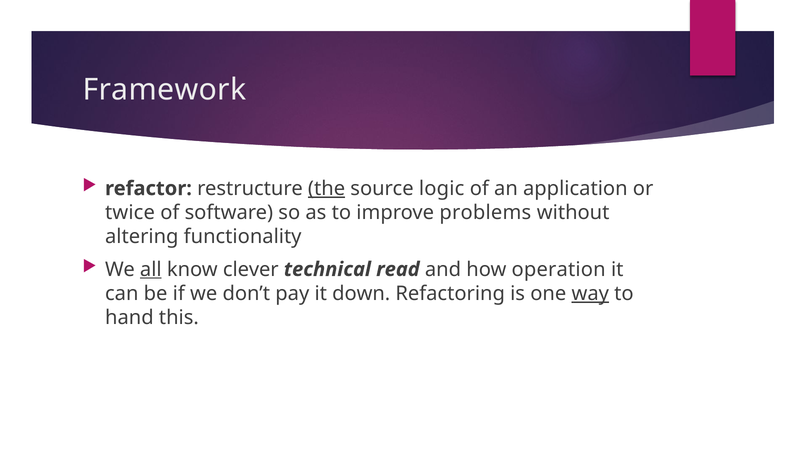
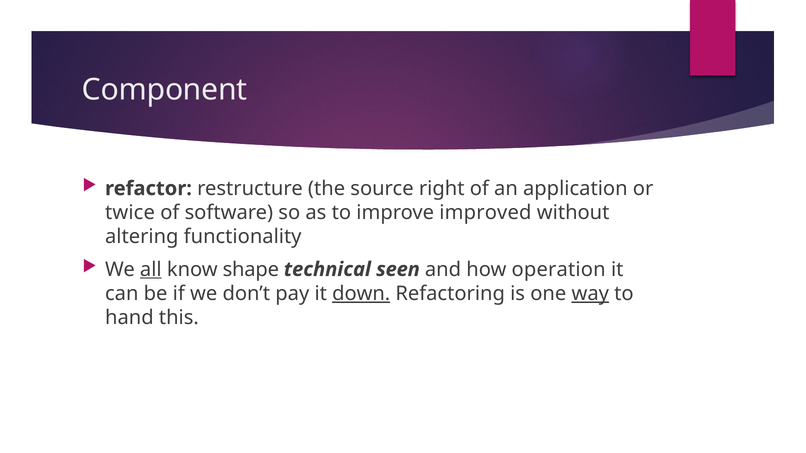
Framework: Framework -> Component
the underline: present -> none
logic: logic -> right
problems: problems -> improved
clever: clever -> shape
read: read -> seen
down underline: none -> present
